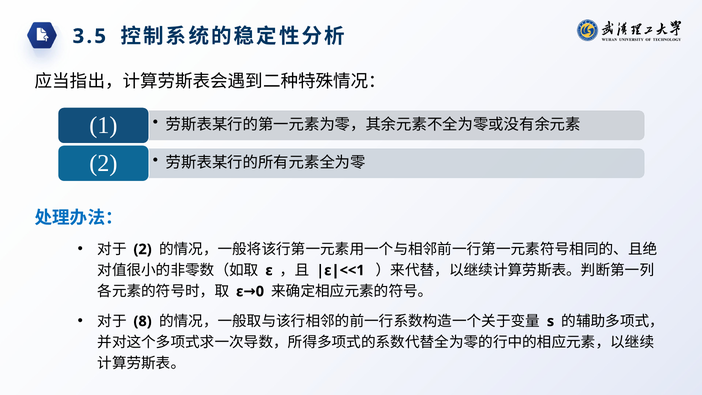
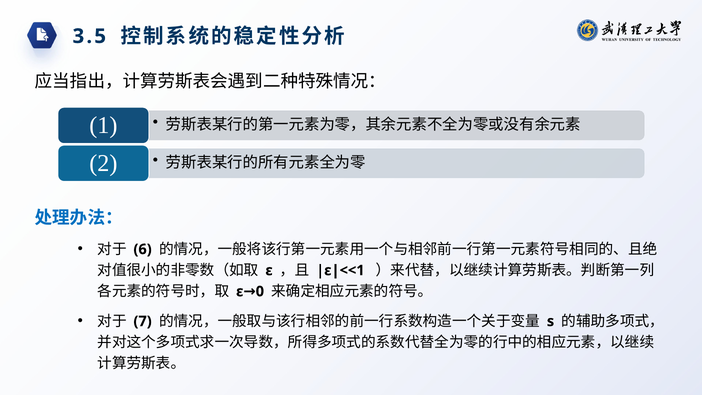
2 at (143, 249): 2 -> 6
8: 8 -> 7
